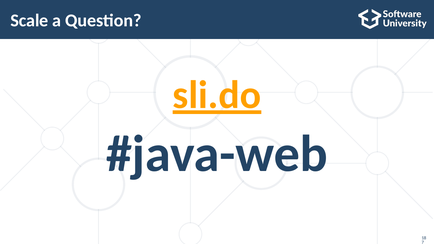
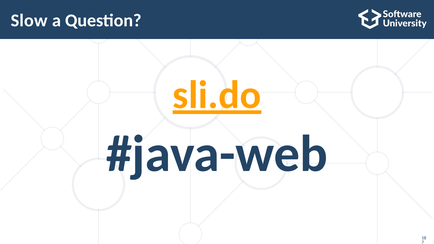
Scale: Scale -> Slow
